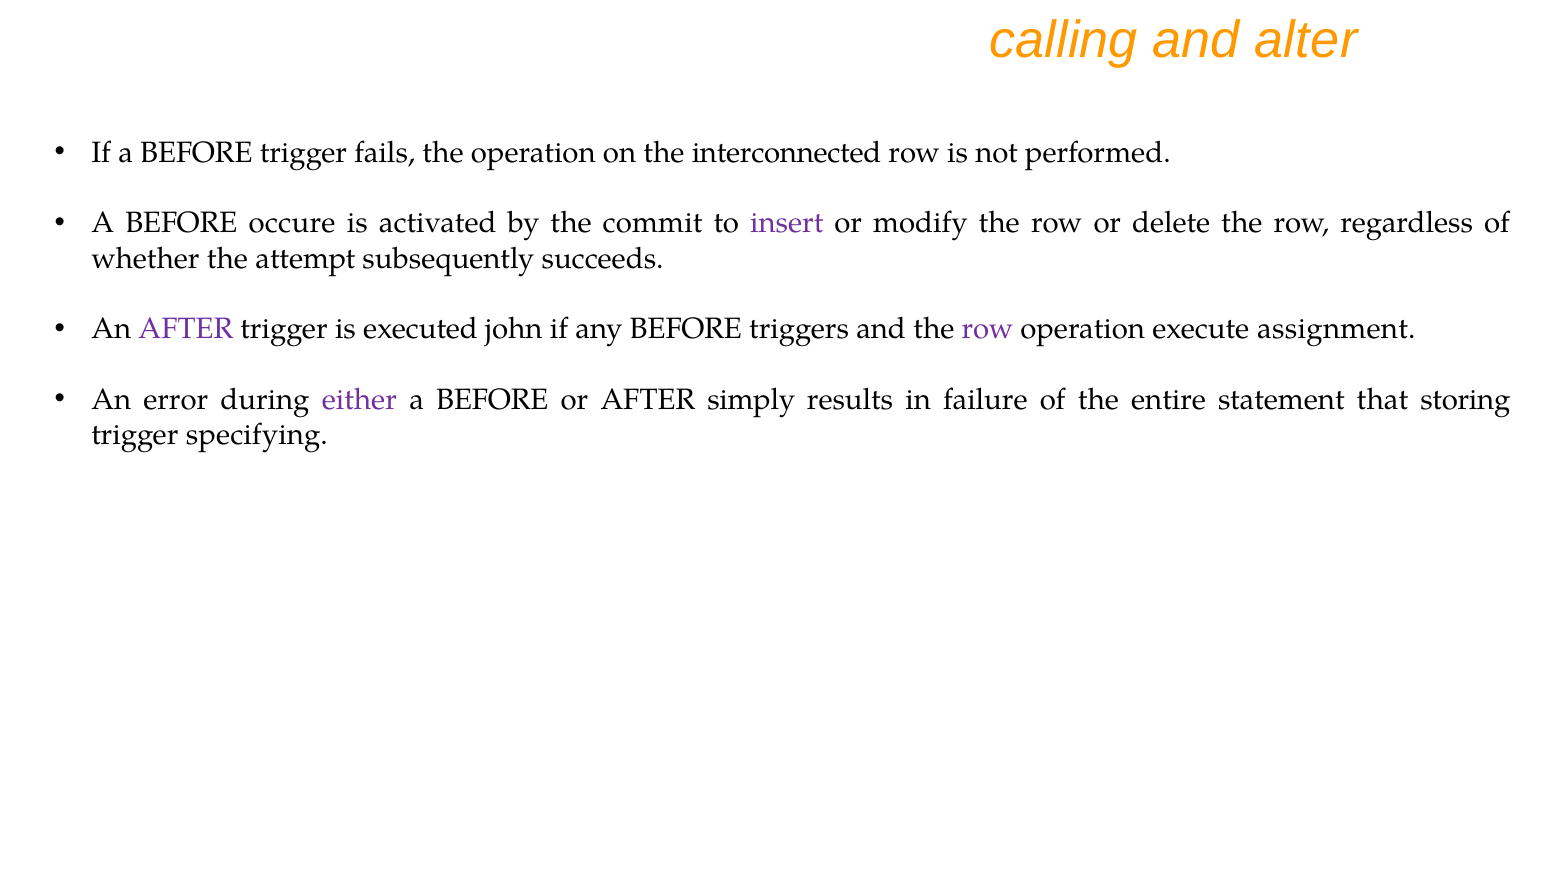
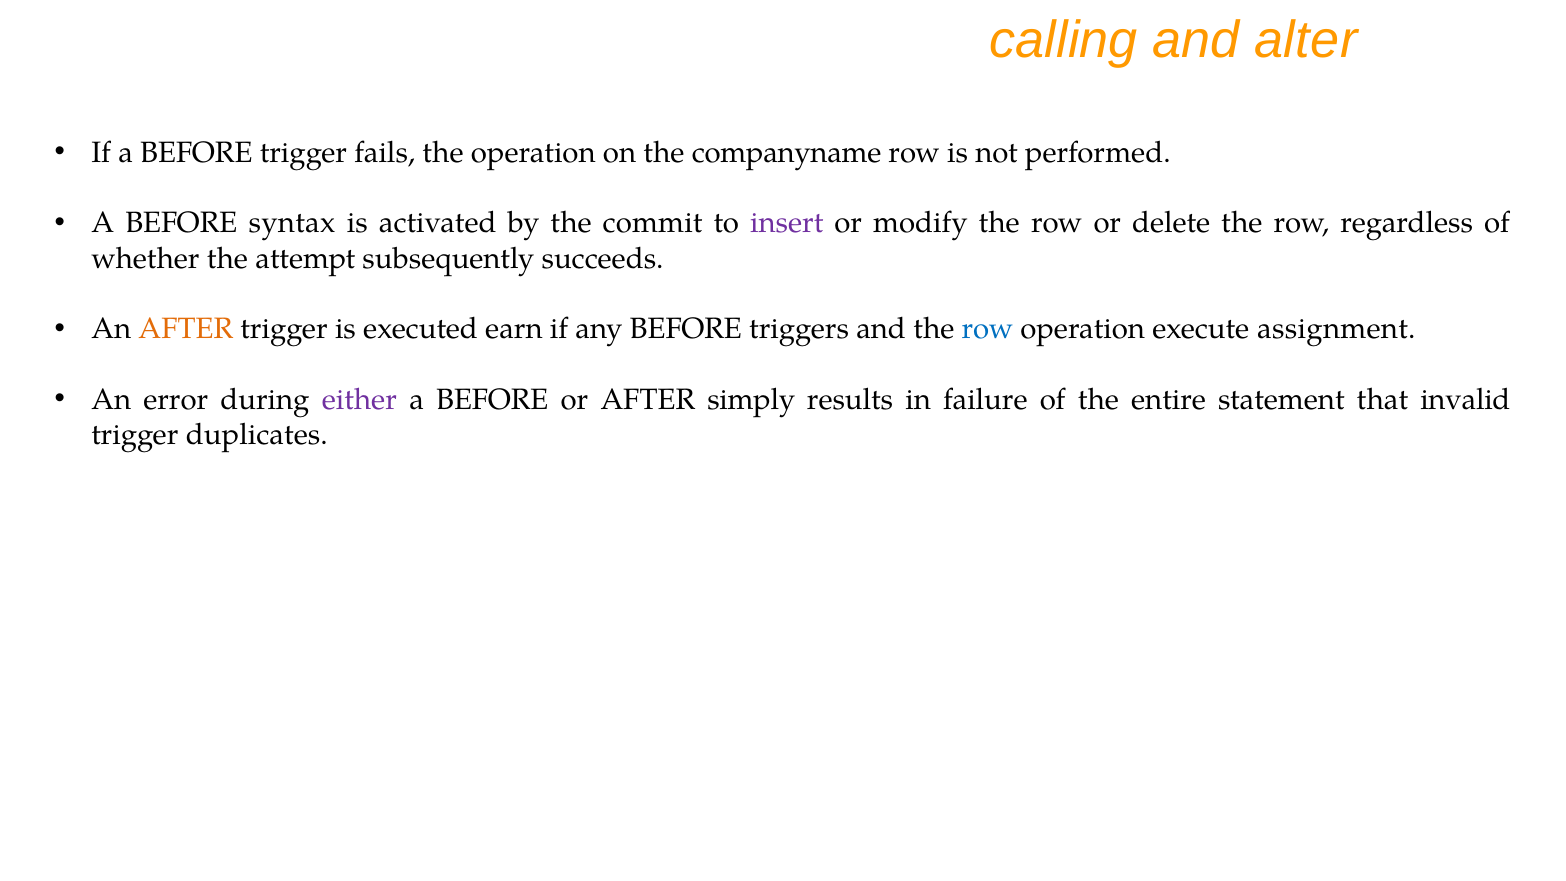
interconnected: interconnected -> companyname
occure: occure -> syntax
AFTER at (186, 329) colour: purple -> orange
john: john -> earn
row at (988, 329) colour: purple -> blue
storing: storing -> invalid
specifying: specifying -> duplicates
